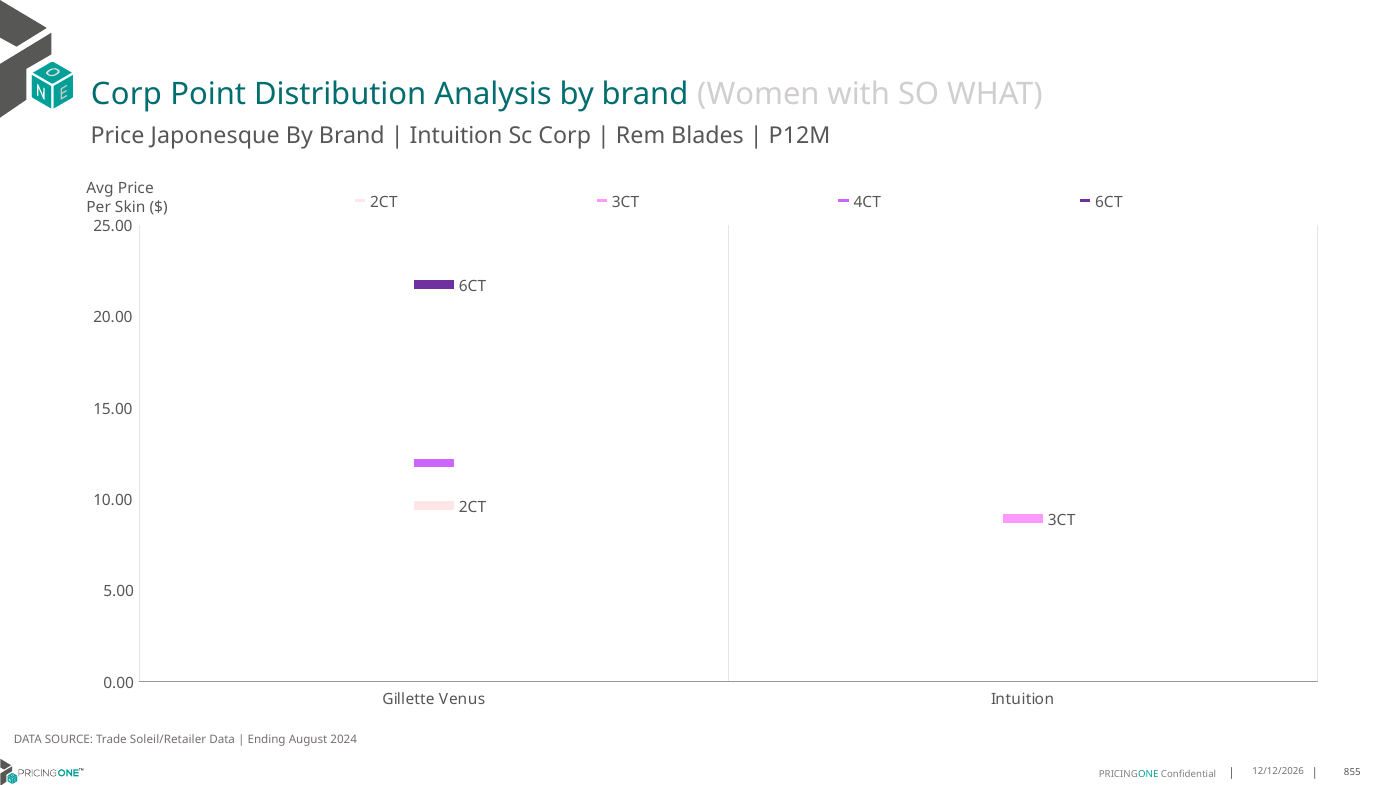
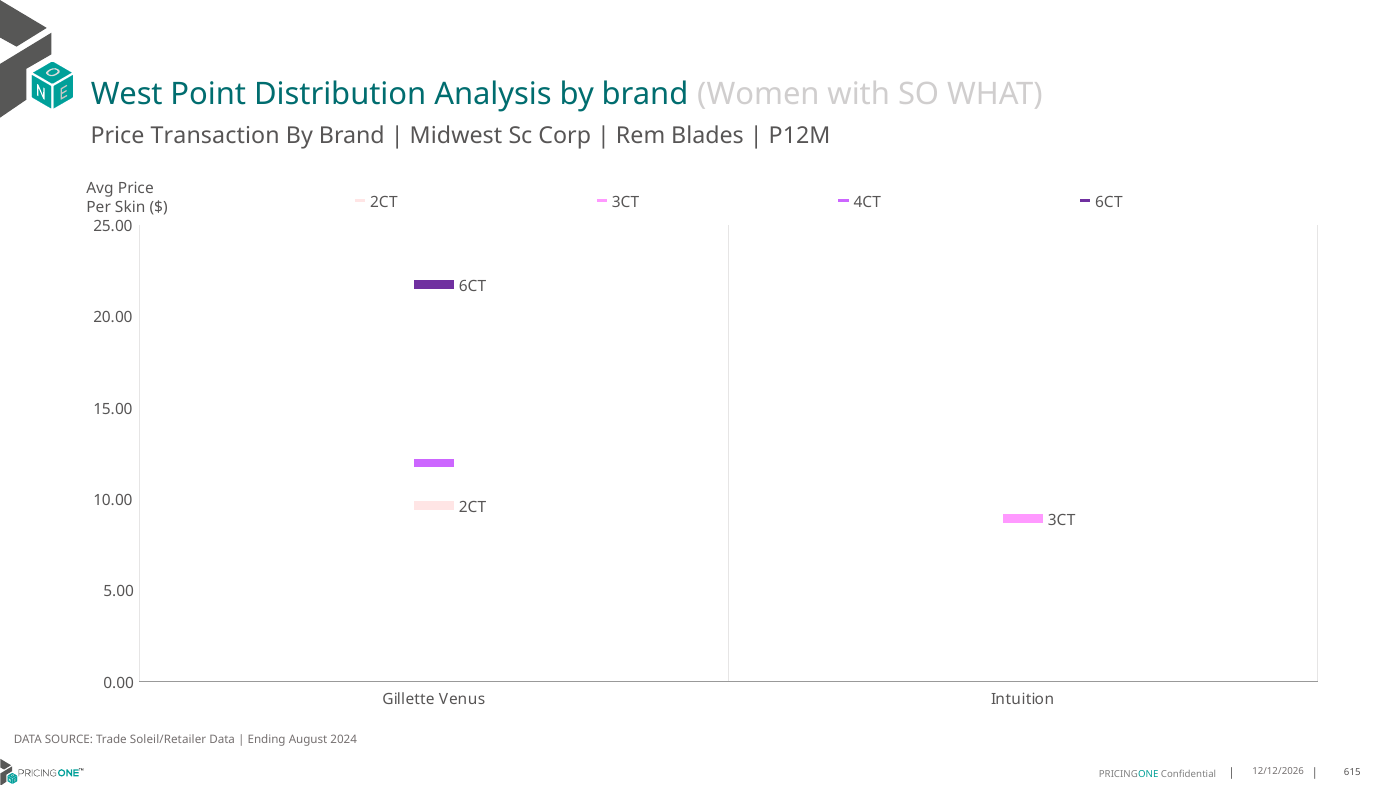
Corp at (126, 94): Corp -> West
Japonesque: Japonesque -> Transaction
Intuition at (456, 136): Intuition -> Midwest
855: 855 -> 615
